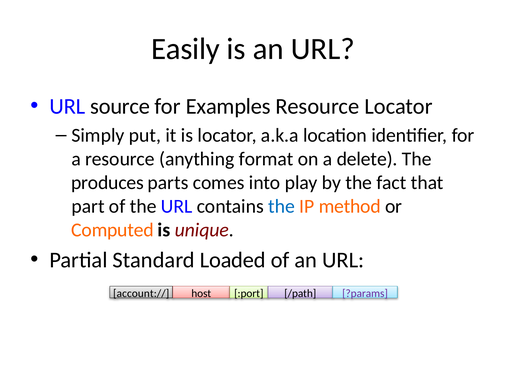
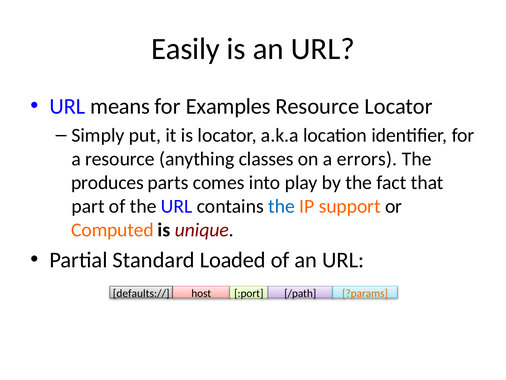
source: source -> means
format: format -> classes
delete: delete -> errors
method: method -> support
account://: account:// -> defaults://
?params colour: purple -> orange
